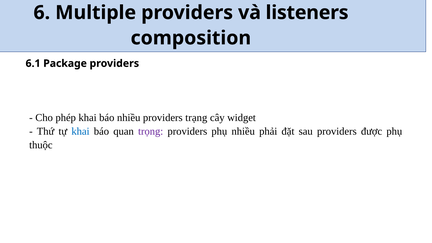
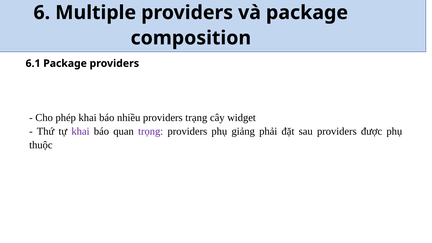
và listeners: listeners -> package
khai at (81, 131) colour: blue -> purple
phụ nhiều: nhiều -> giảng
